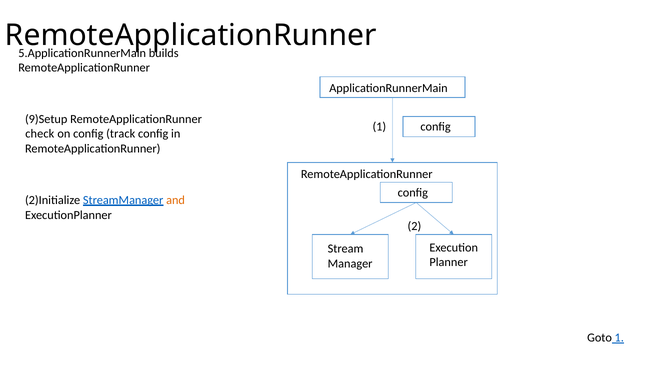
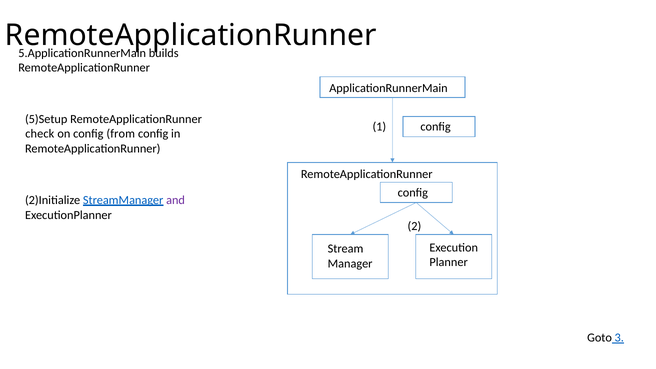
9)Setup: 9)Setup -> 5)Setup
track: track -> from
and colour: orange -> purple
Goto 1: 1 -> 3
